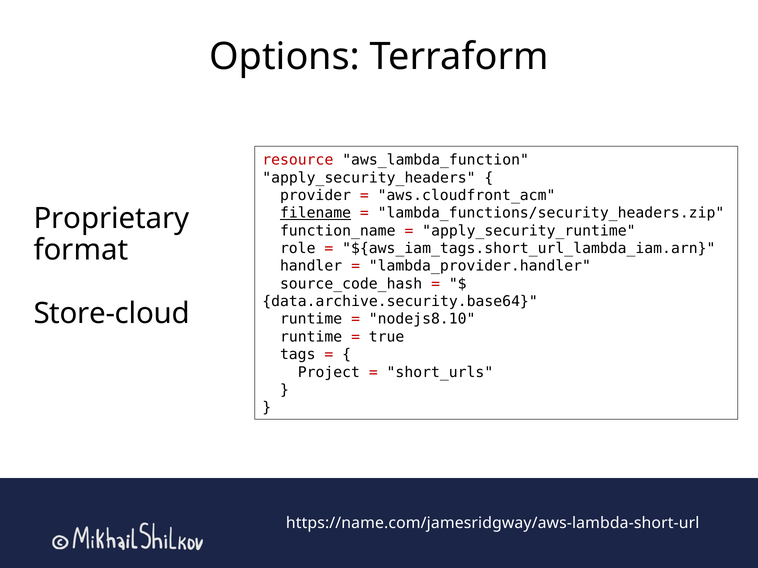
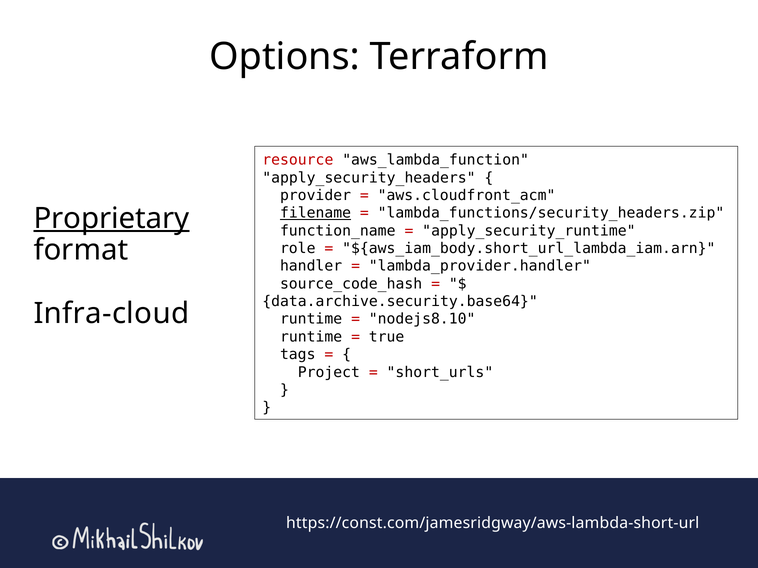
Proprietary underline: none -> present
${aws_iam_tags.short_url_lambda_iam.arn: ${aws_iam_tags.short_url_lambda_iam.arn -> ${aws_iam_body.short_url_lambda_iam.arn
Store-cloud: Store-cloud -> Infra-cloud
https://name.com/jamesridgway/aws-lambda-short-url: https://name.com/jamesridgway/aws-lambda-short-url -> https://const.com/jamesridgway/aws-lambda-short-url
